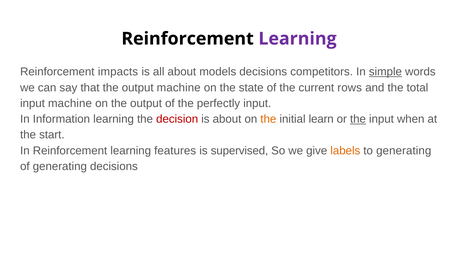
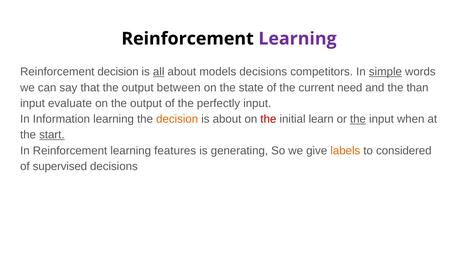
Reinforcement impacts: impacts -> decision
all underline: none -> present
output machine: machine -> between
rows: rows -> need
total: total -> than
input machine: machine -> evaluate
decision at (177, 119) colour: red -> orange
the at (268, 119) colour: orange -> red
start underline: none -> present
supervised: supervised -> generating
to generating: generating -> considered
of generating: generating -> supervised
